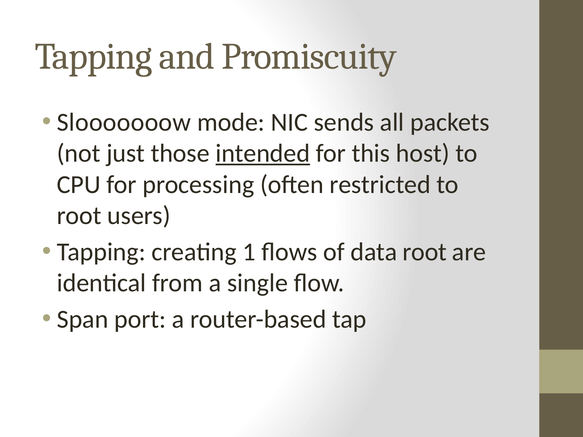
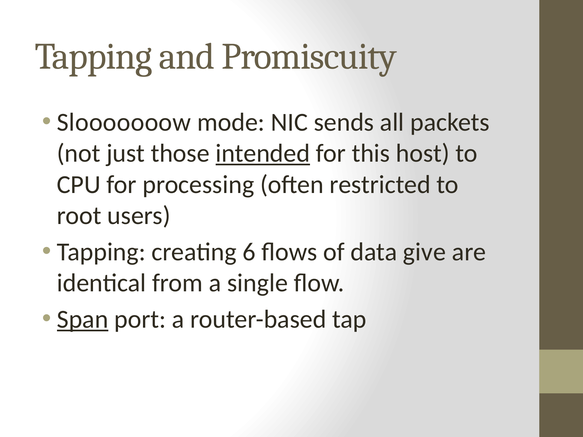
1: 1 -> 6
data root: root -> give
Span underline: none -> present
